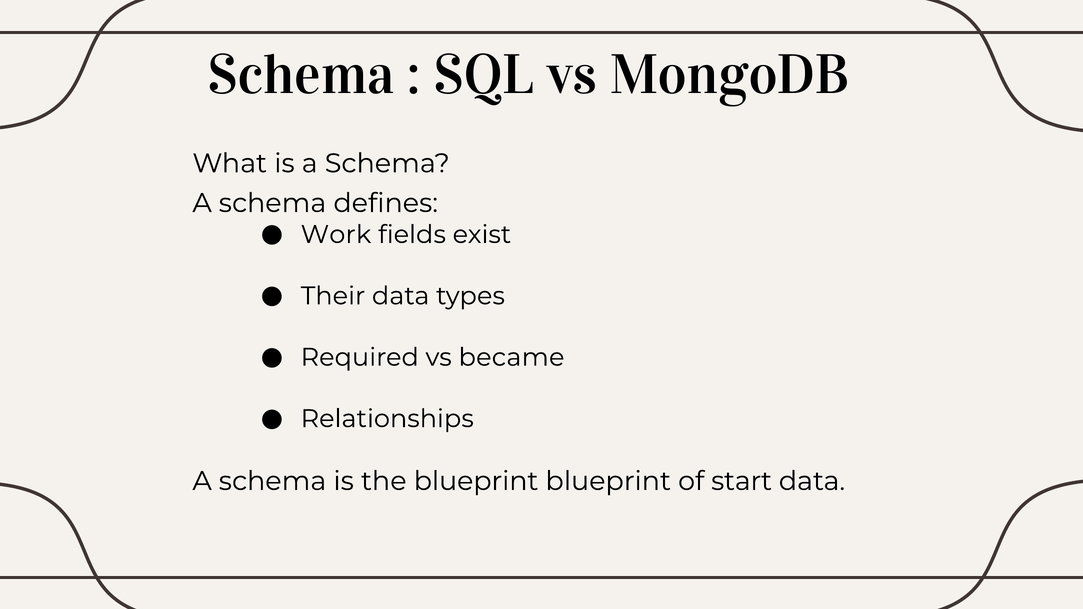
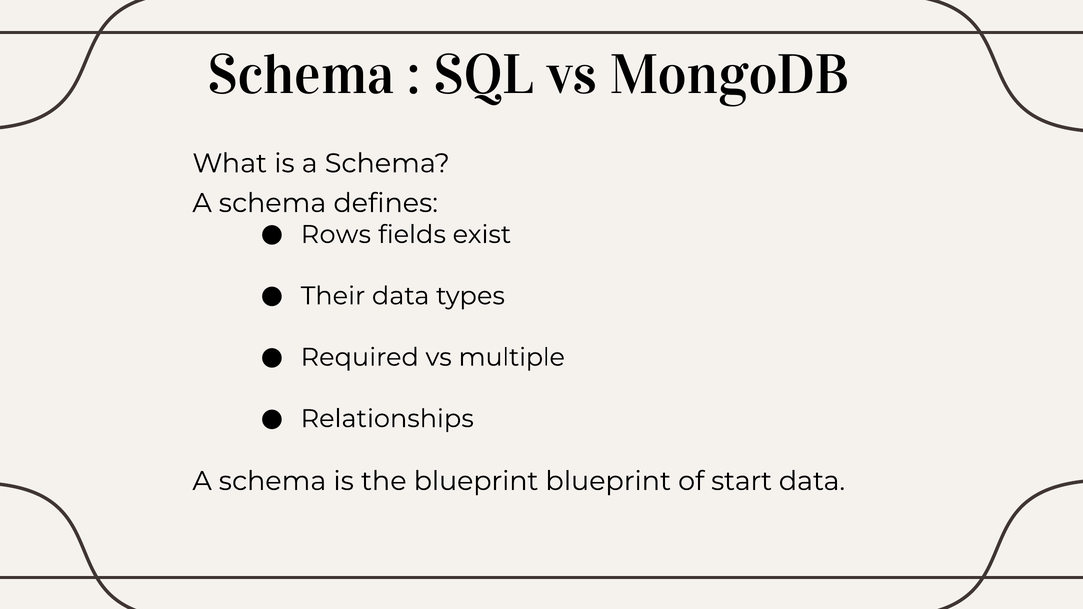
Work: Work -> Rows
became: became -> multiple
